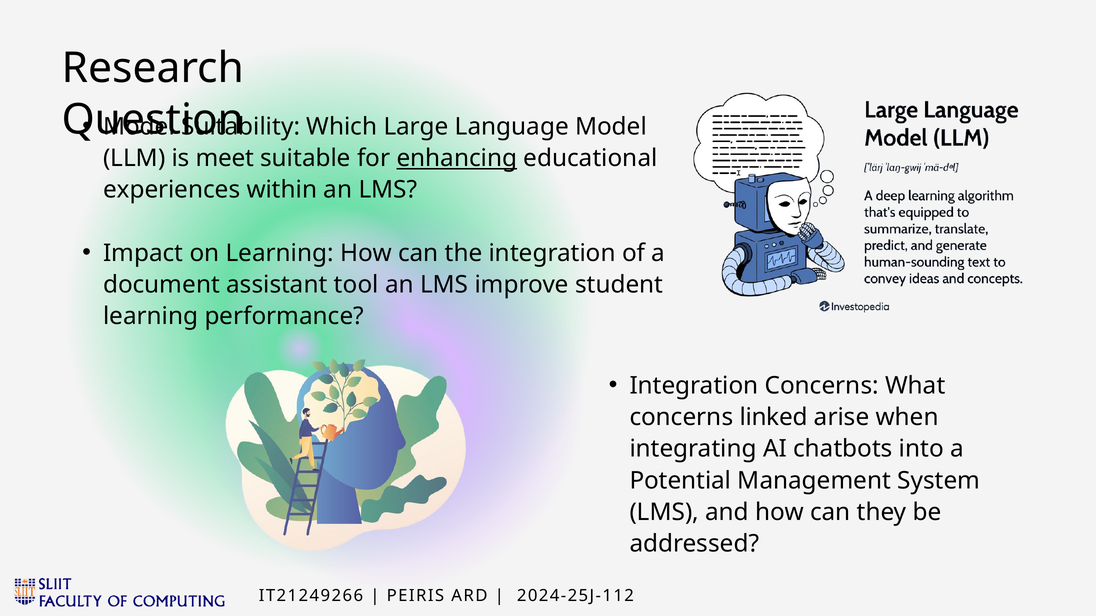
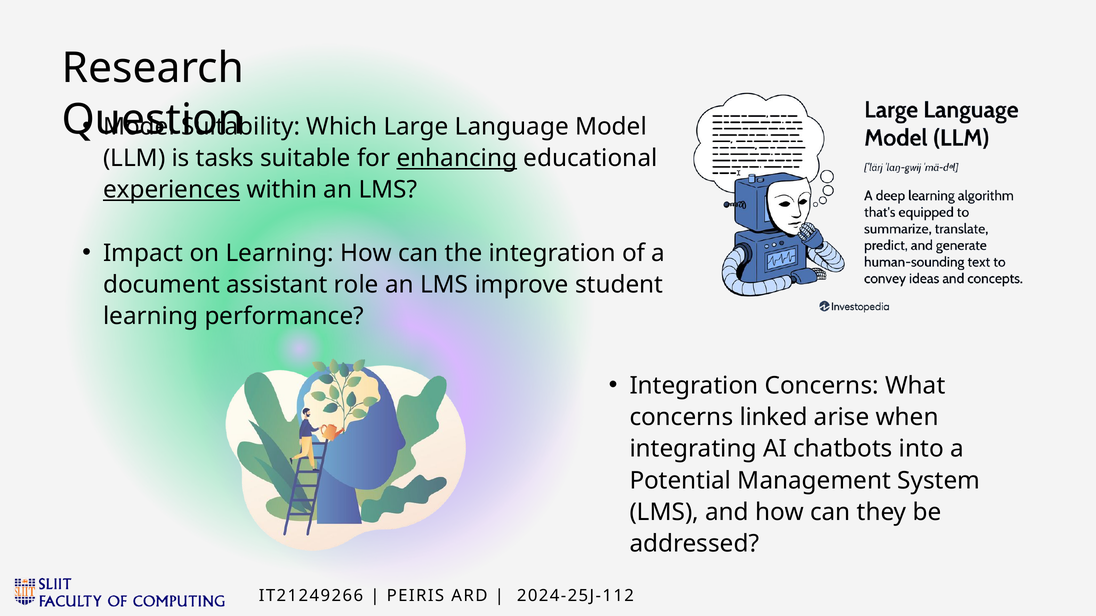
meet: meet -> tasks
experiences underline: none -> present
tool: tool -> role
